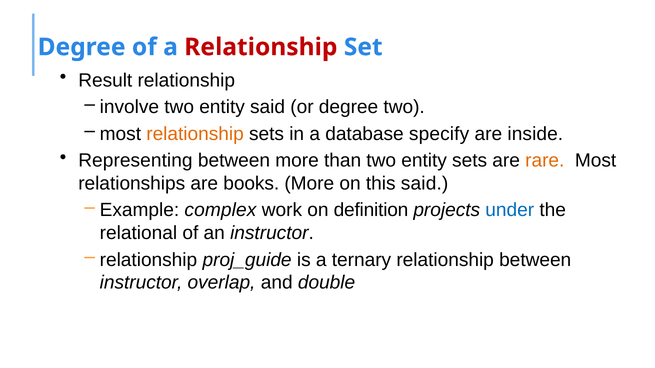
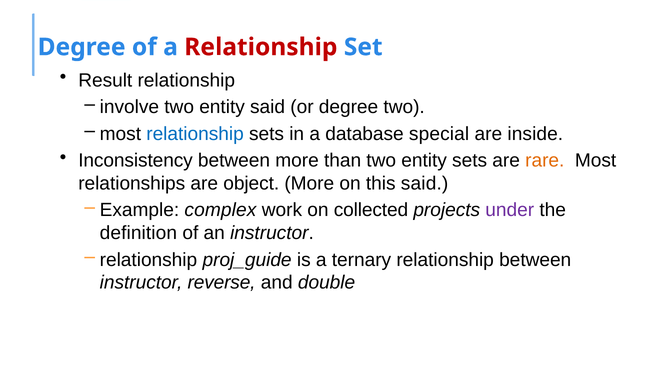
relationship at (195, 134) colour: orange -> blue
specify: specify -> special
Representing: Representing -> Inconsistency
books: books -> object
definition: definition -> collected
under colour: blue -> purple
relational: relational -> definition
overlap: overlap -> reverse
